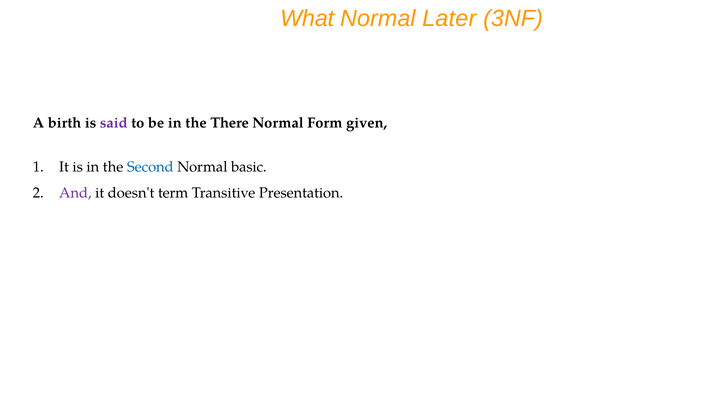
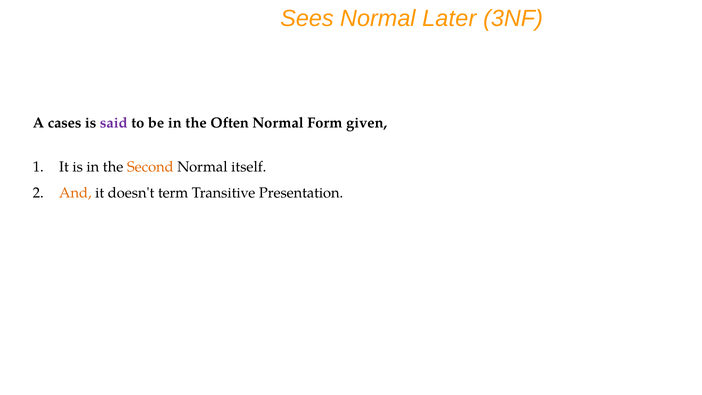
What: What -> Sees
birth: birth -> cases
There: There -> Often
Second colour: blue -> orange
basic: basic -> itself
And colour: purple -> orange
